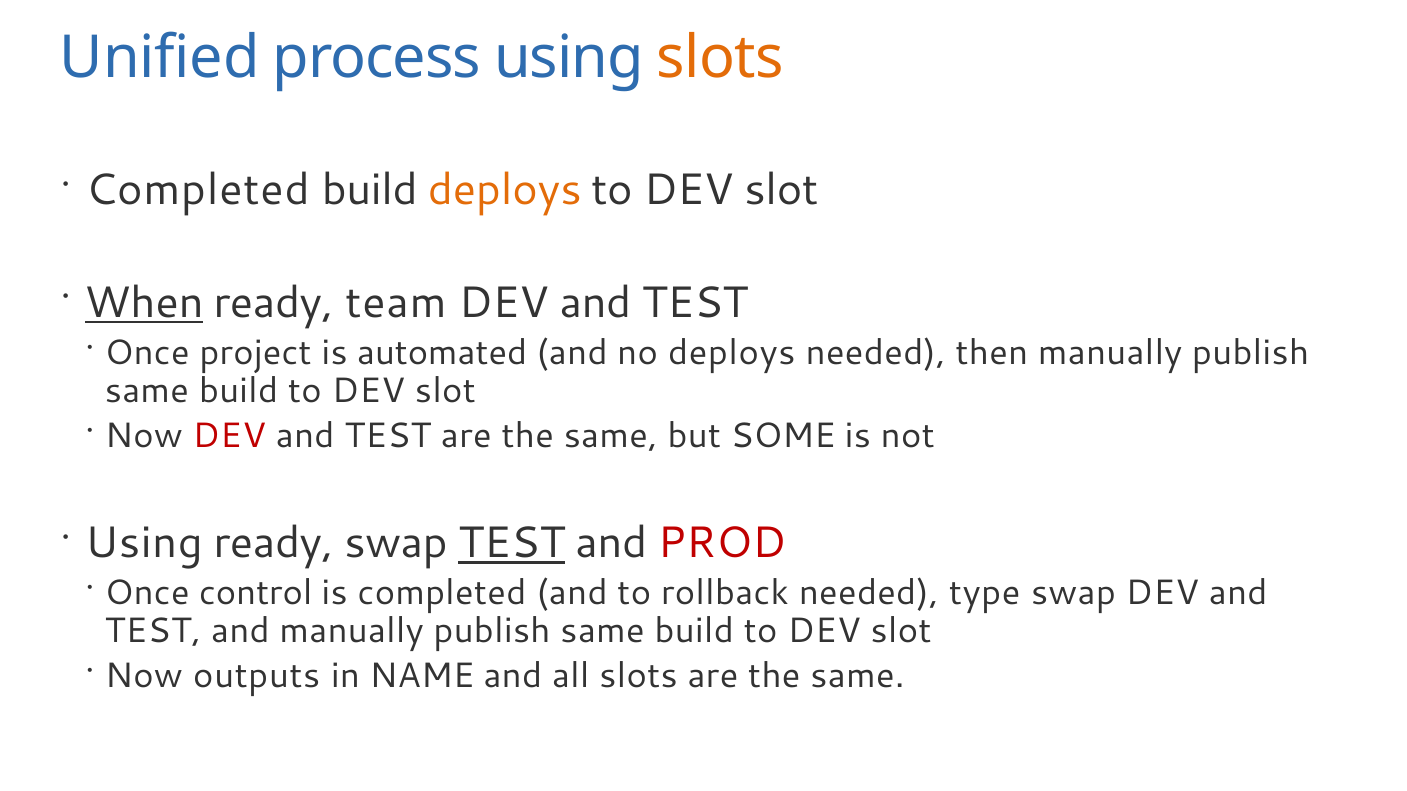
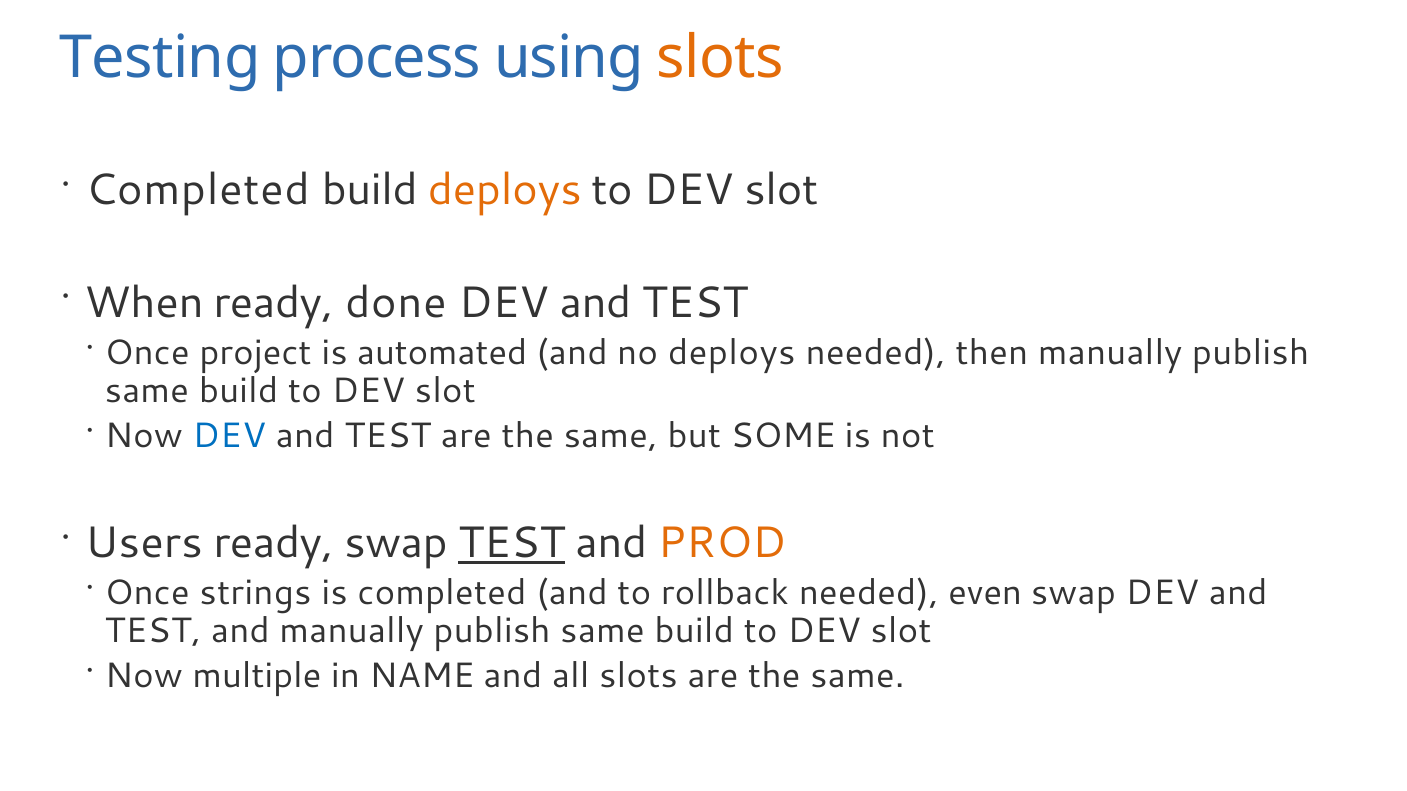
Unified: Unified -> Testing
When underline: present -> none
team: team -> done
DEV at (229, 436) colour: red -> blue
Using at (144, 544): Using -> Users
PROD colour: red -> orange
control: control -> strings
type: type -> even
outputs: outputs -> multiple
